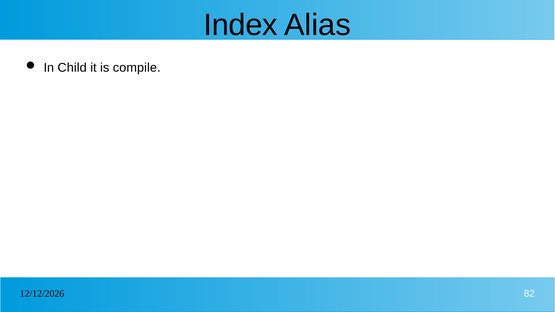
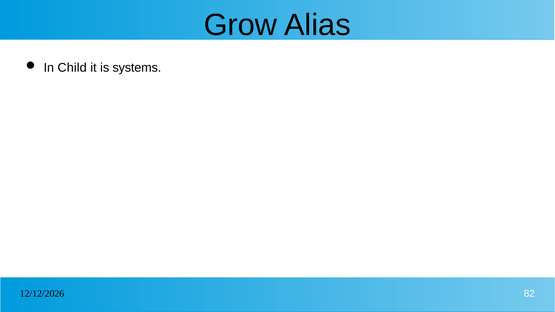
Index: Index -> Grow
compile: compile -> systems
